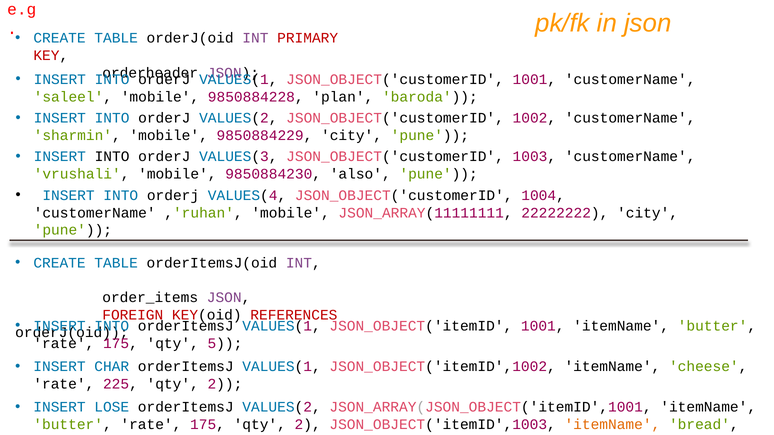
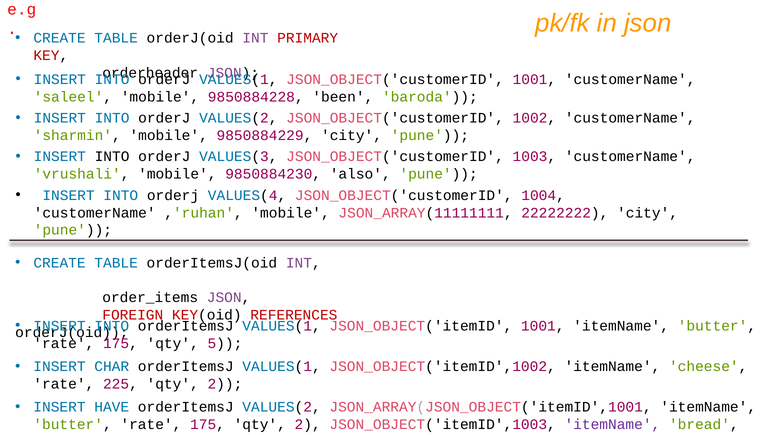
plan: plan -> been
LOSE: LOSE -> HAVE
itemName at (612, 425) colour: orange -> purple
